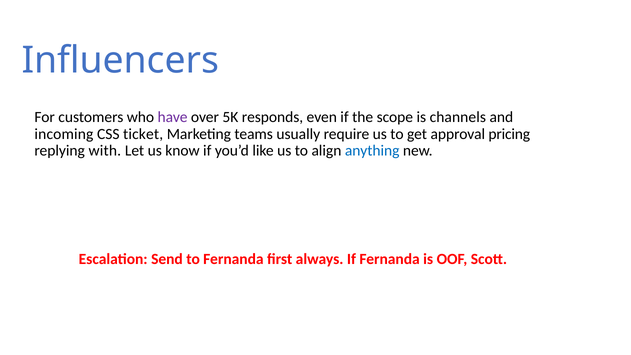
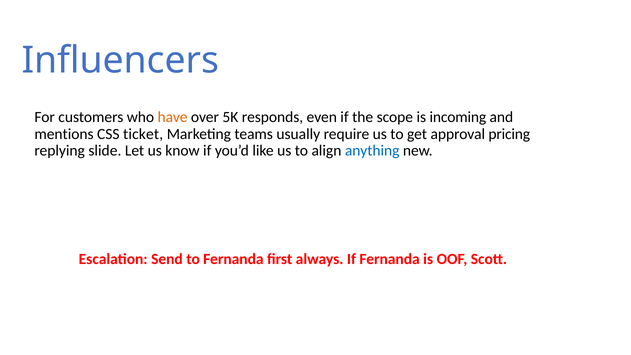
have colour: purple -> orange
channels: channels -> incoming
incoming: incoming -> mentions
with: with -> slide
